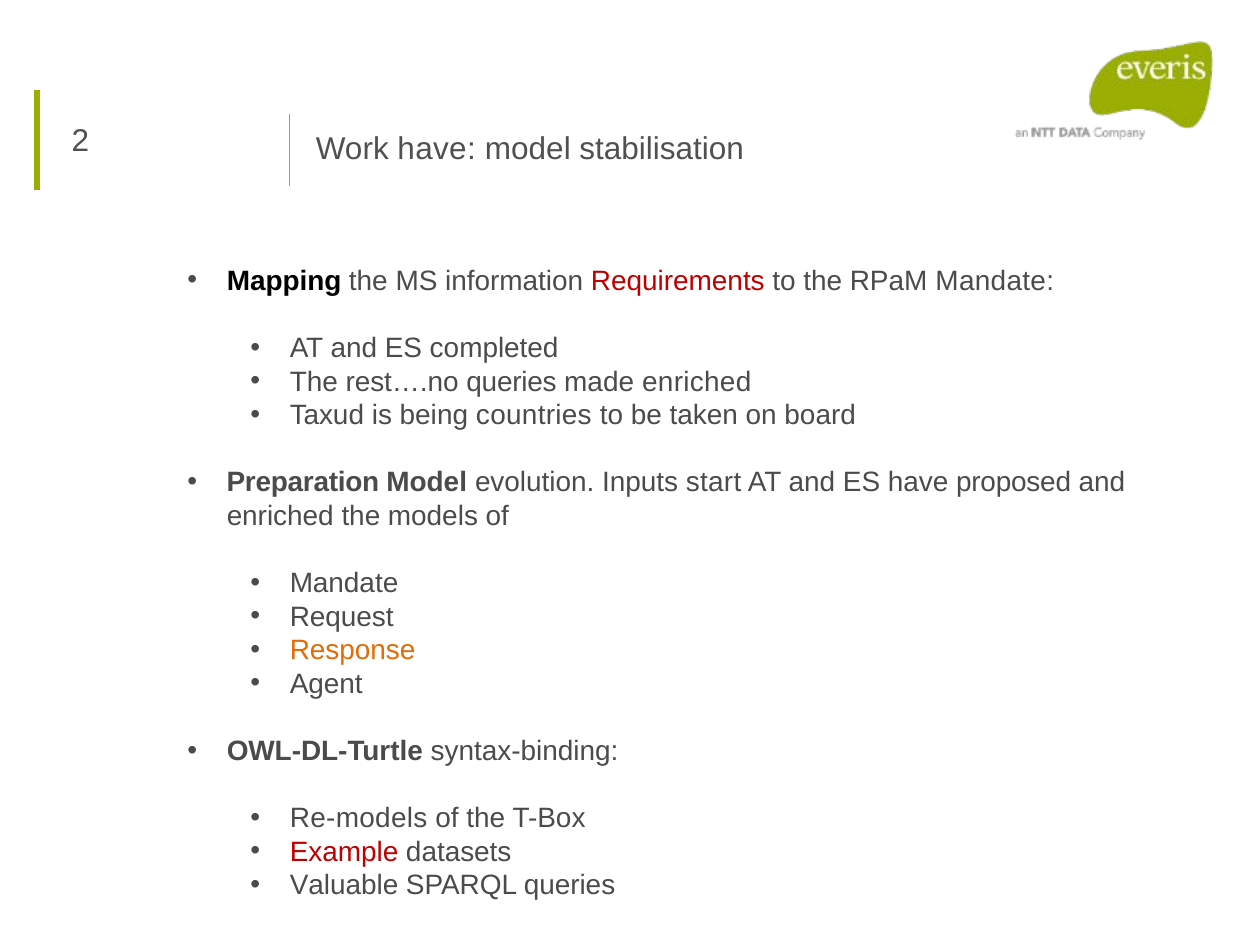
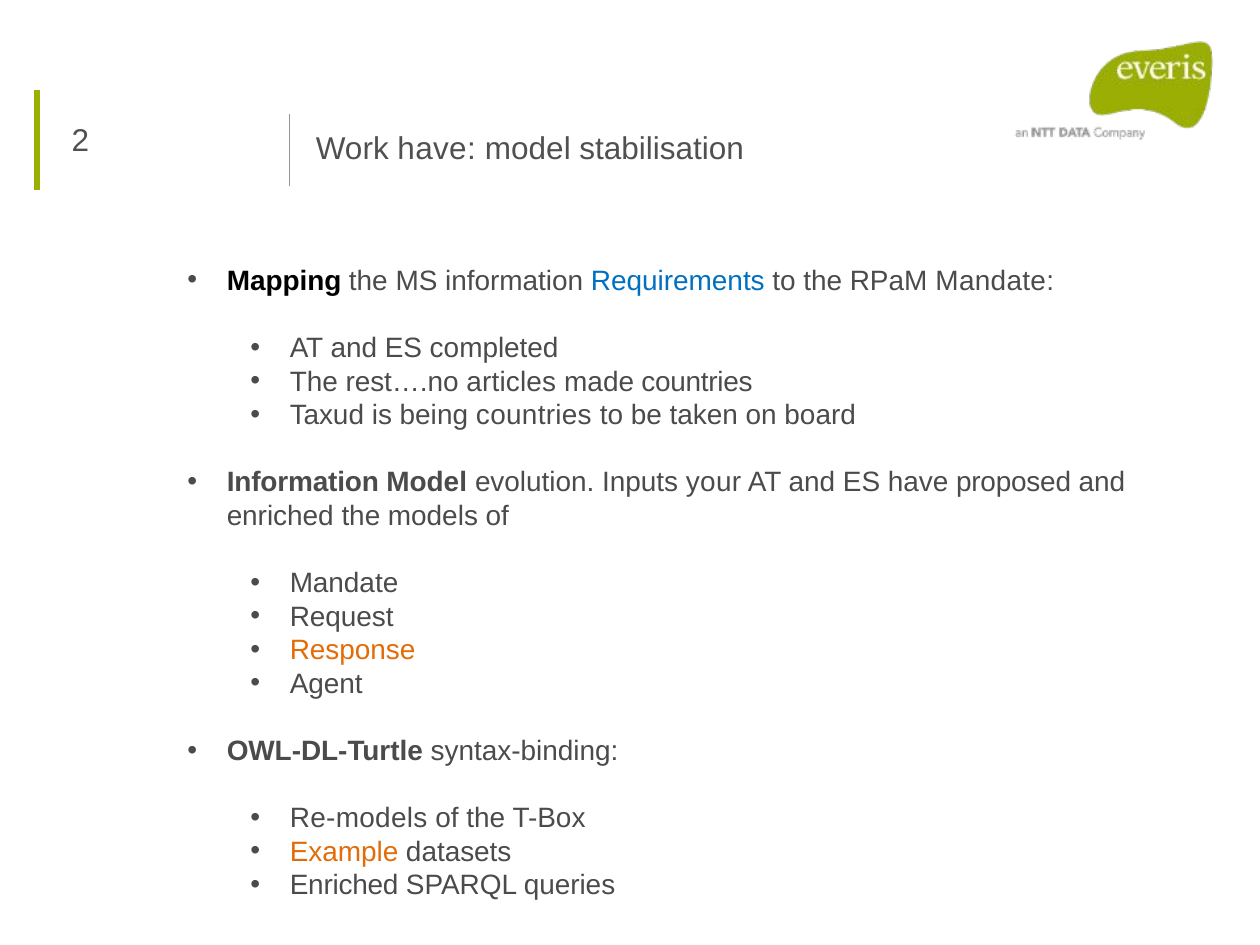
Requirements colour: red -> blue
rest….no queries: queries -> articles
made enriched: enriched -> countries
Preparation at (303, 483): Preparation -> Information
start: start -> your
Example colour: red -> orange
Valuable at (344, 886): Valuable -> Enriched
